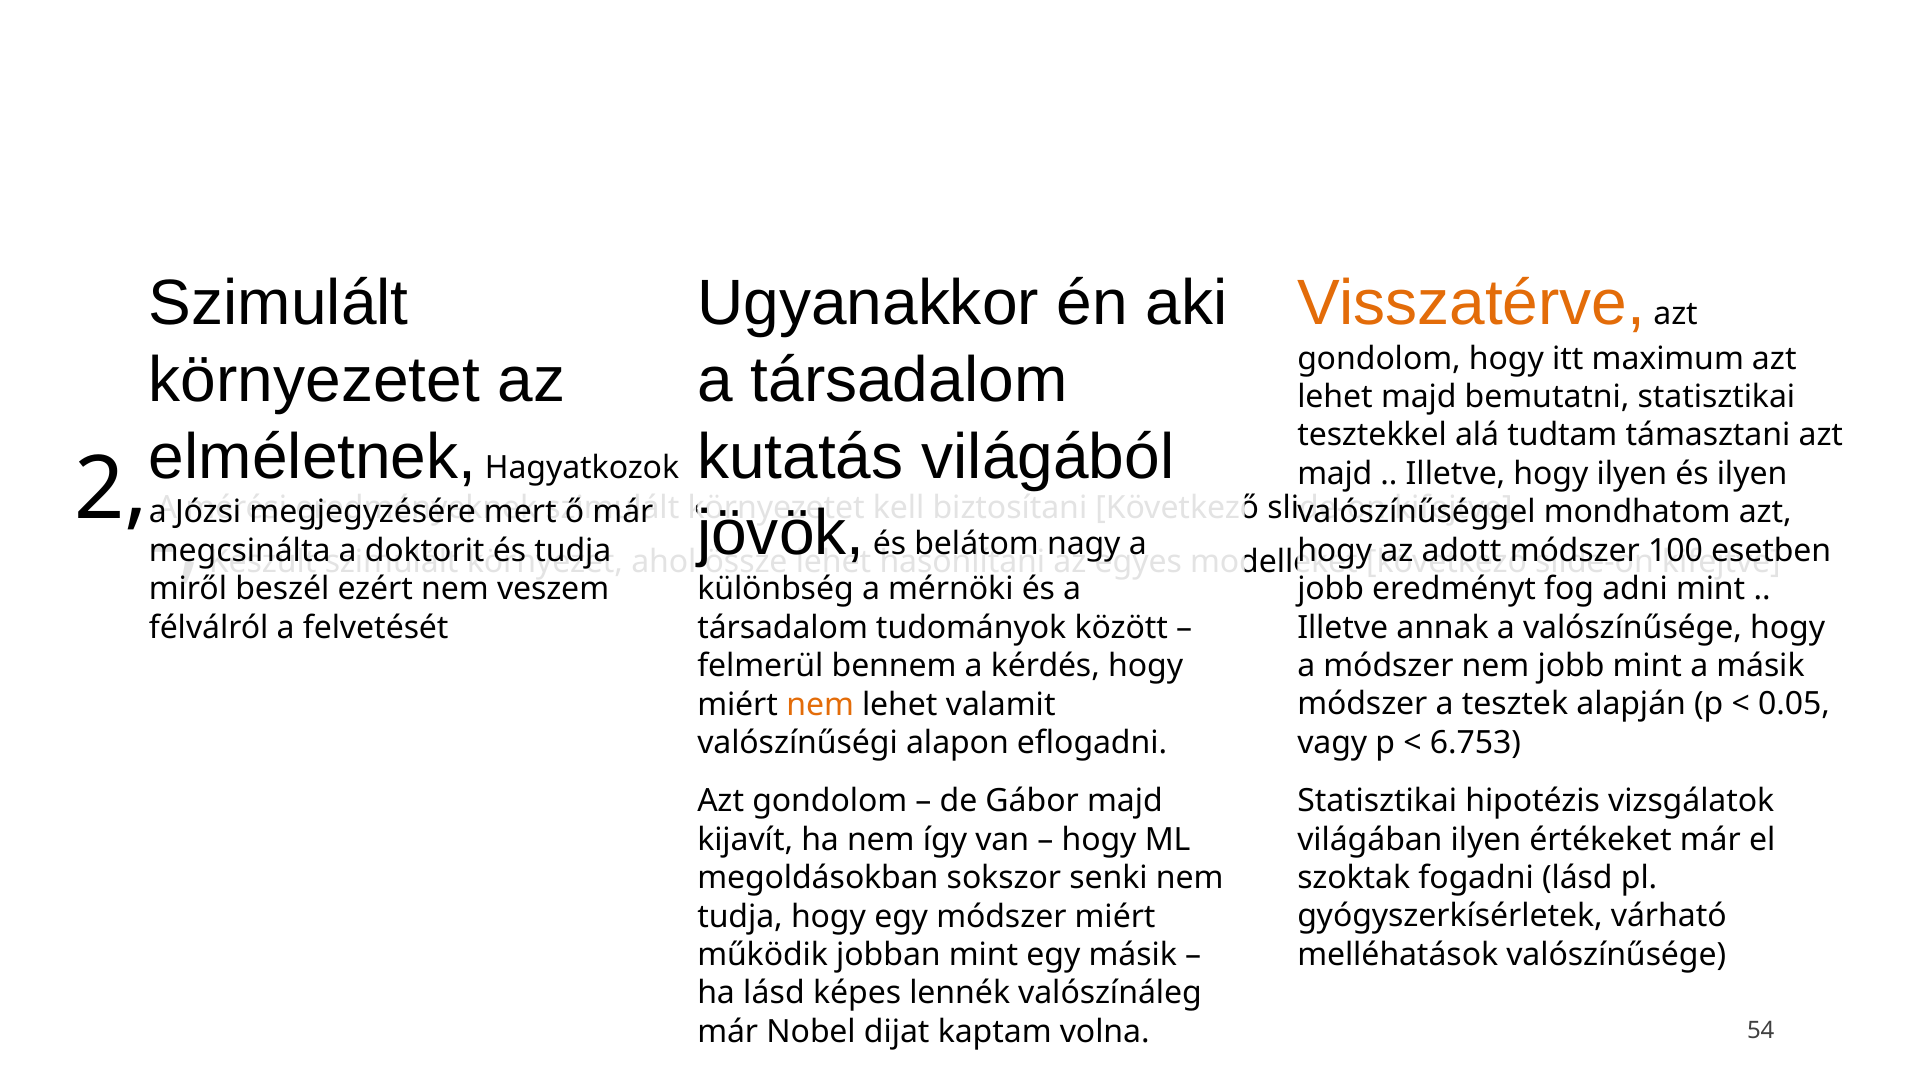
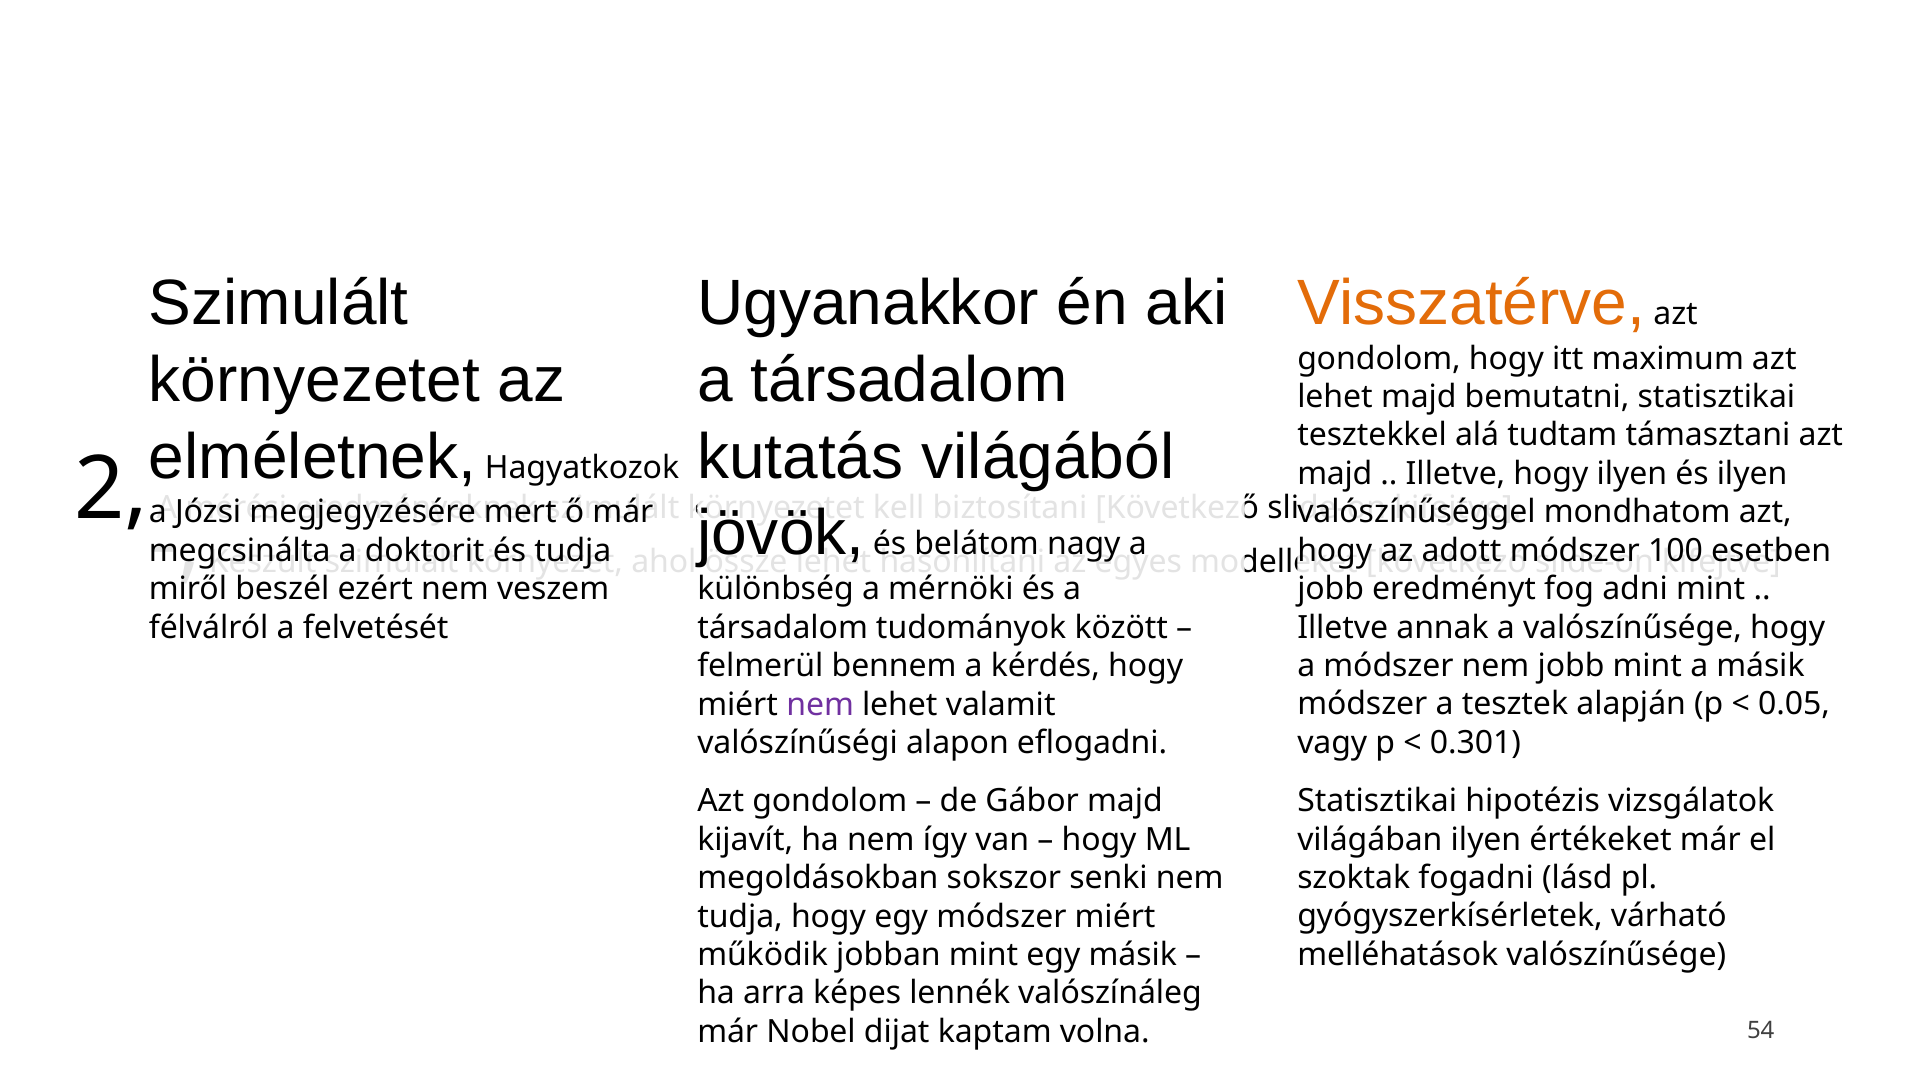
nem at (820, 704) colour: orange -> purple
6.753: 6.753 -> 0.301
ha lásd: lásd -> arra
